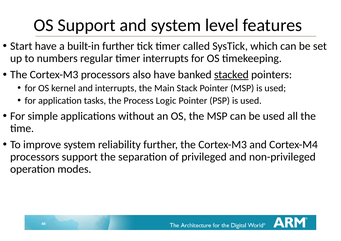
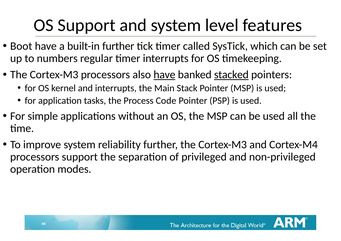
Start: Start -> Boot
have at (164, 75) underline: none -> present
Logic: Logic -> Code
